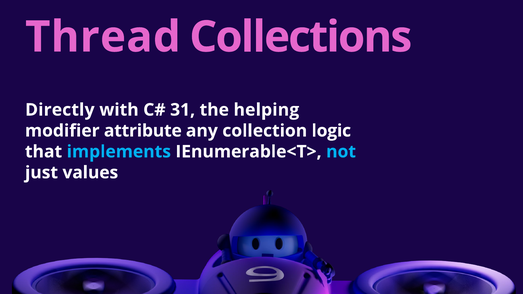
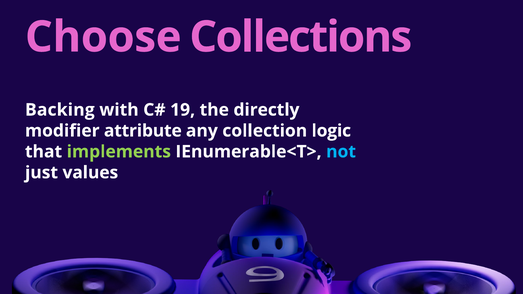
Thread: Thread -> Choose
Directly: Directly -> Backing
31: 31 -> 19
helping: helping -> directly
implements colour: light blue -> light green
